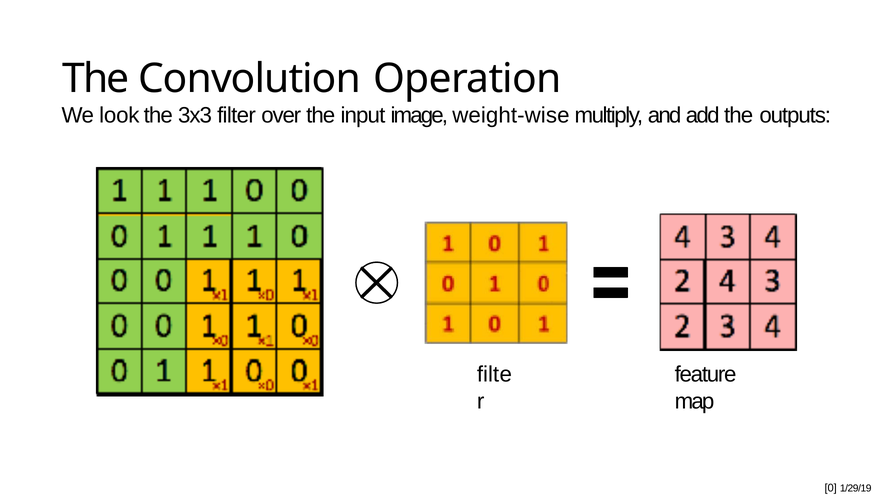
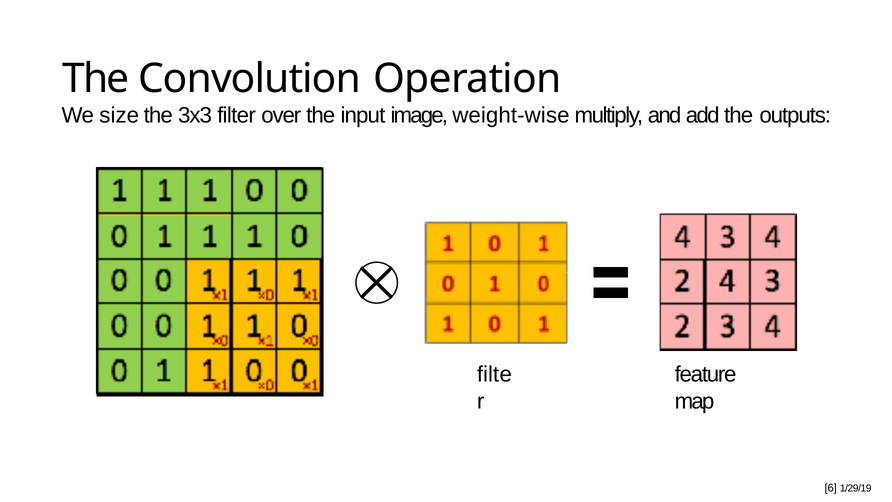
look: look -> size
0: 0 -> 6
